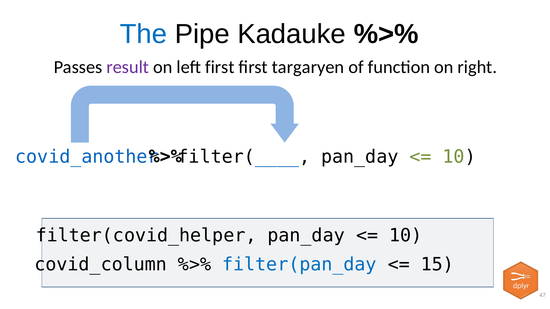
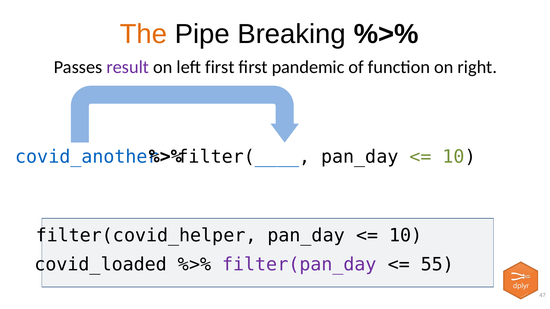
The colour: blue -> orange
Kadauke: Kadauke -> Breaking
targaryen: targaryen -> pandemic
covid_column: covid_column -> covid_loaded
filter(pan_day colour: blue -> purple
15: 15 -> 55
